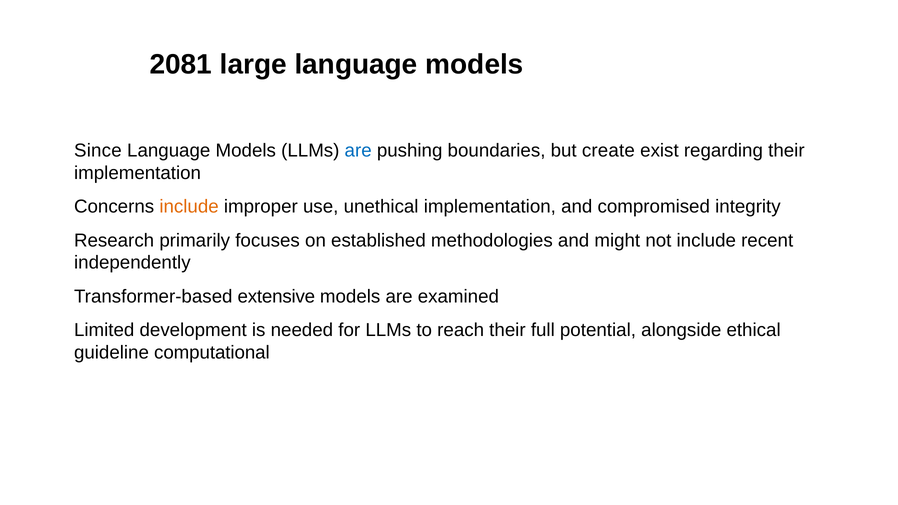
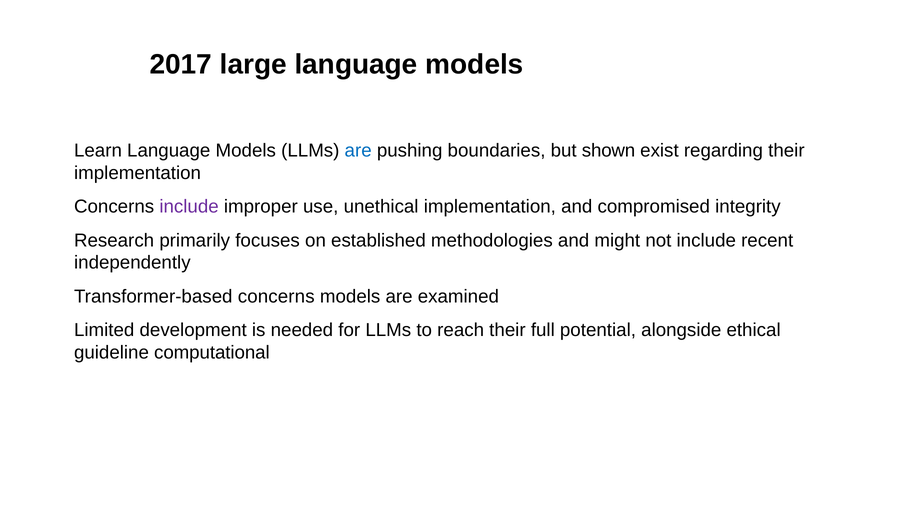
2081: 2081 -> 2017
Since: Since -> Learn
create: create -> shown
include at (189, 207) colour: orange -> purple
Transformer-based extensive: extensive -> concerns
